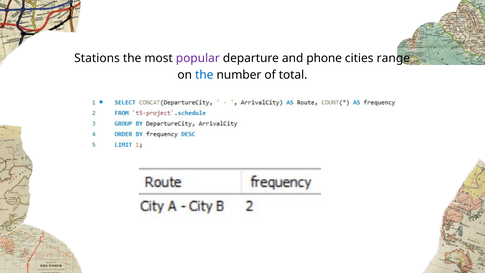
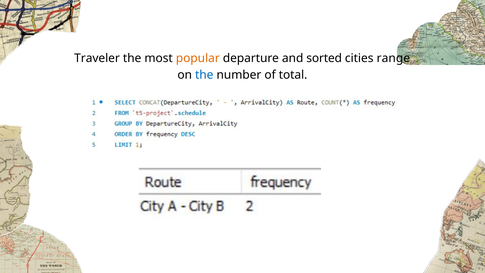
Stations: Stations -> Traveler
popular colour: purple -> orange
phone: phone -> sorted
